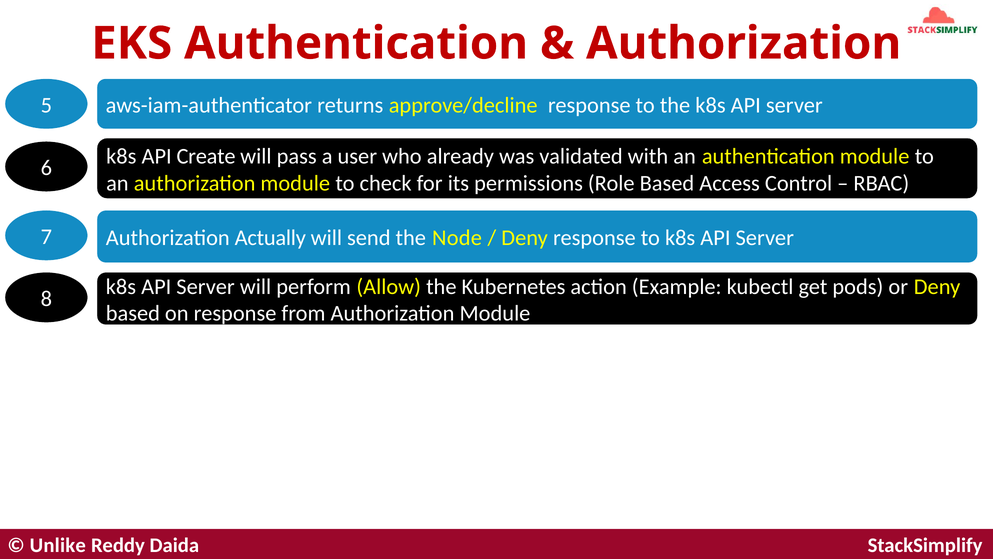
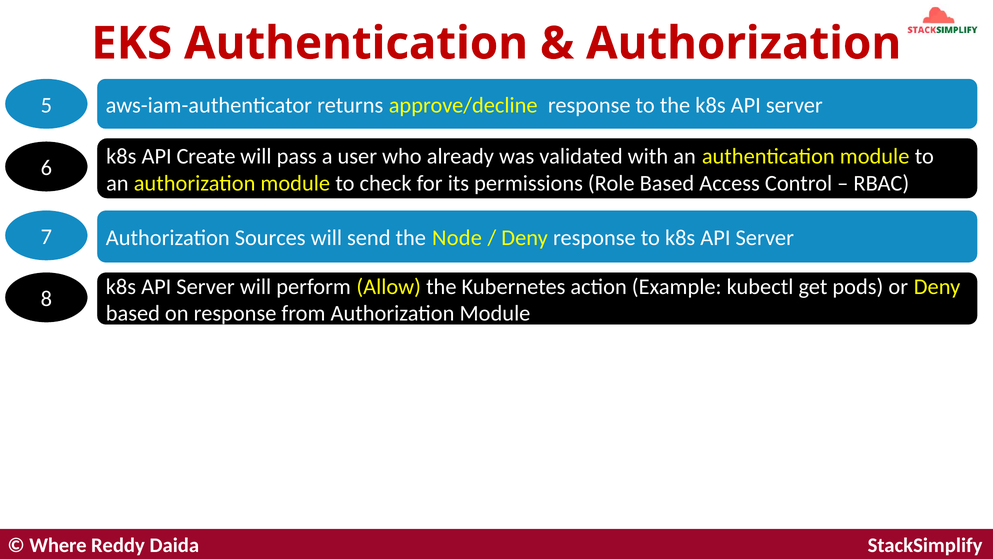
Actually: Actually -> Sources
Unlike: Unlike -> Where
